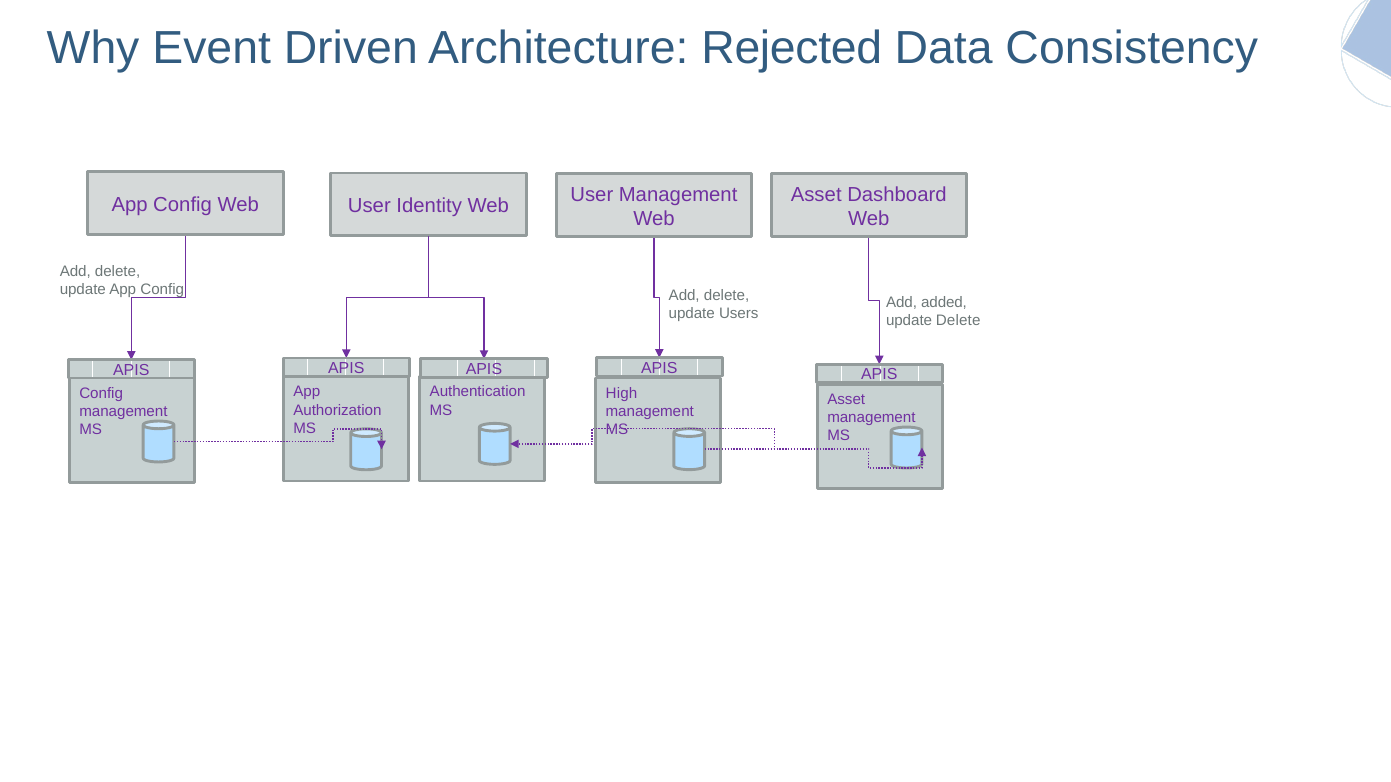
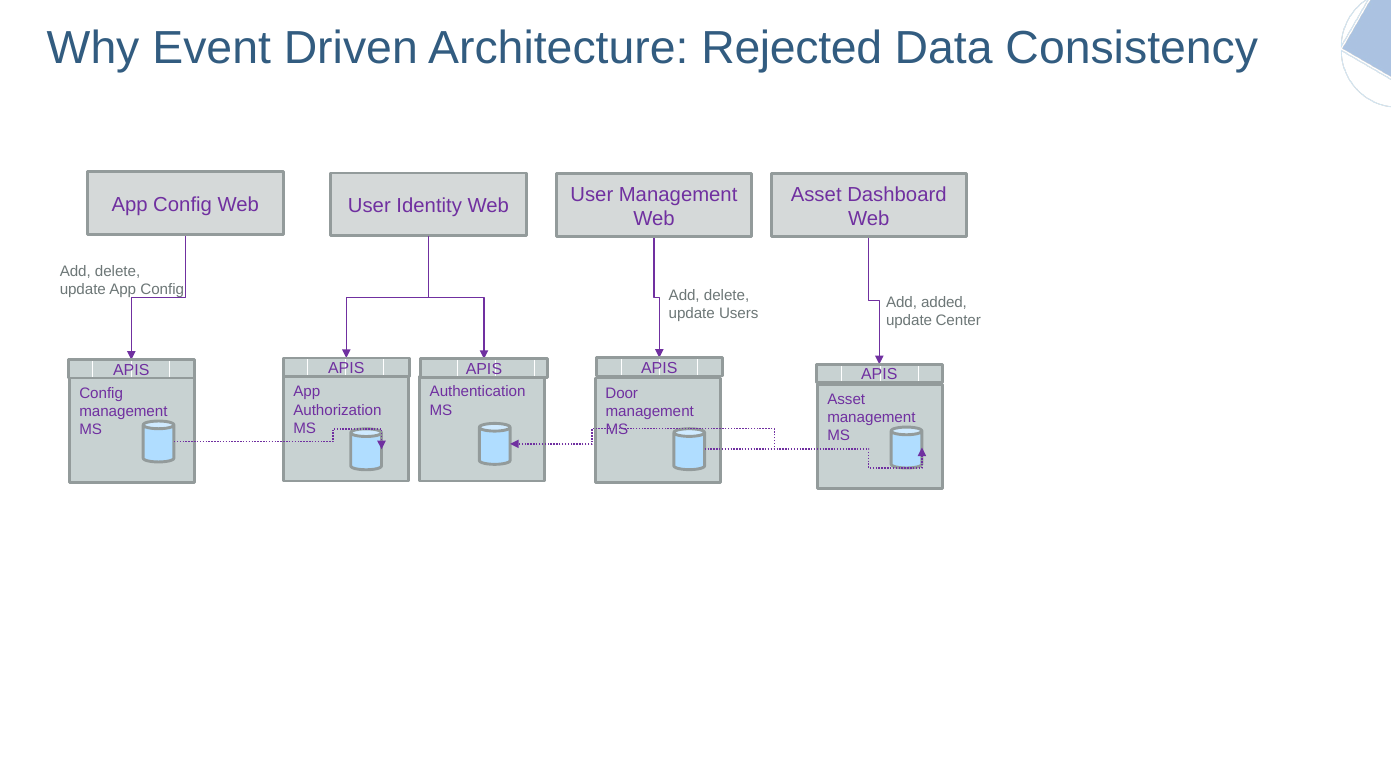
update Delete: Delete -> Center
High: High -> Door
